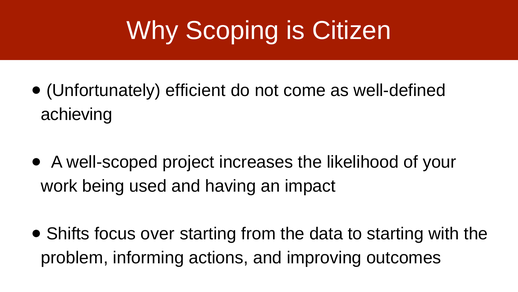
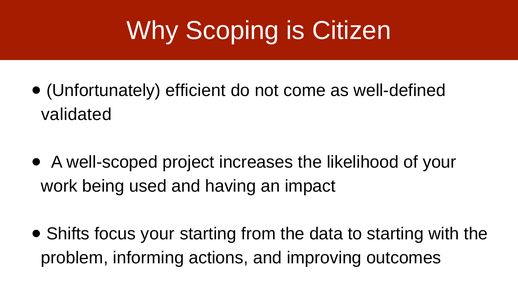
achieving: achieving -> validated
focus over: over -> your
